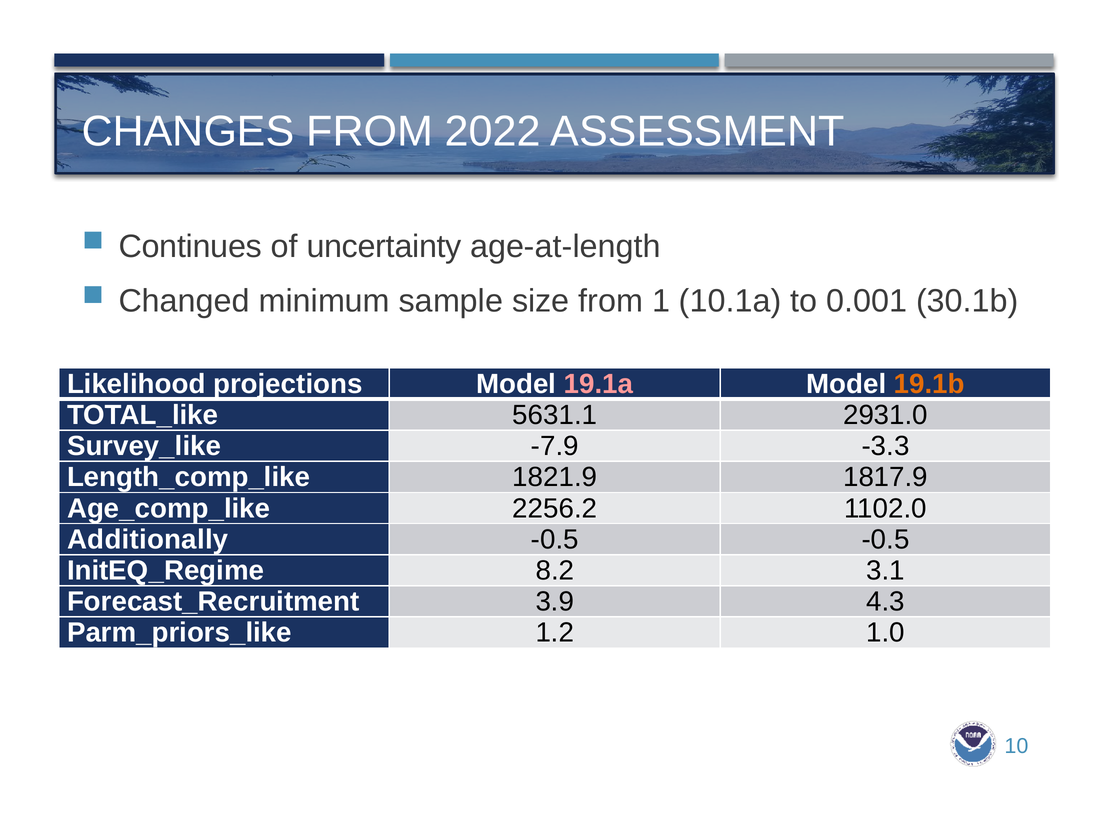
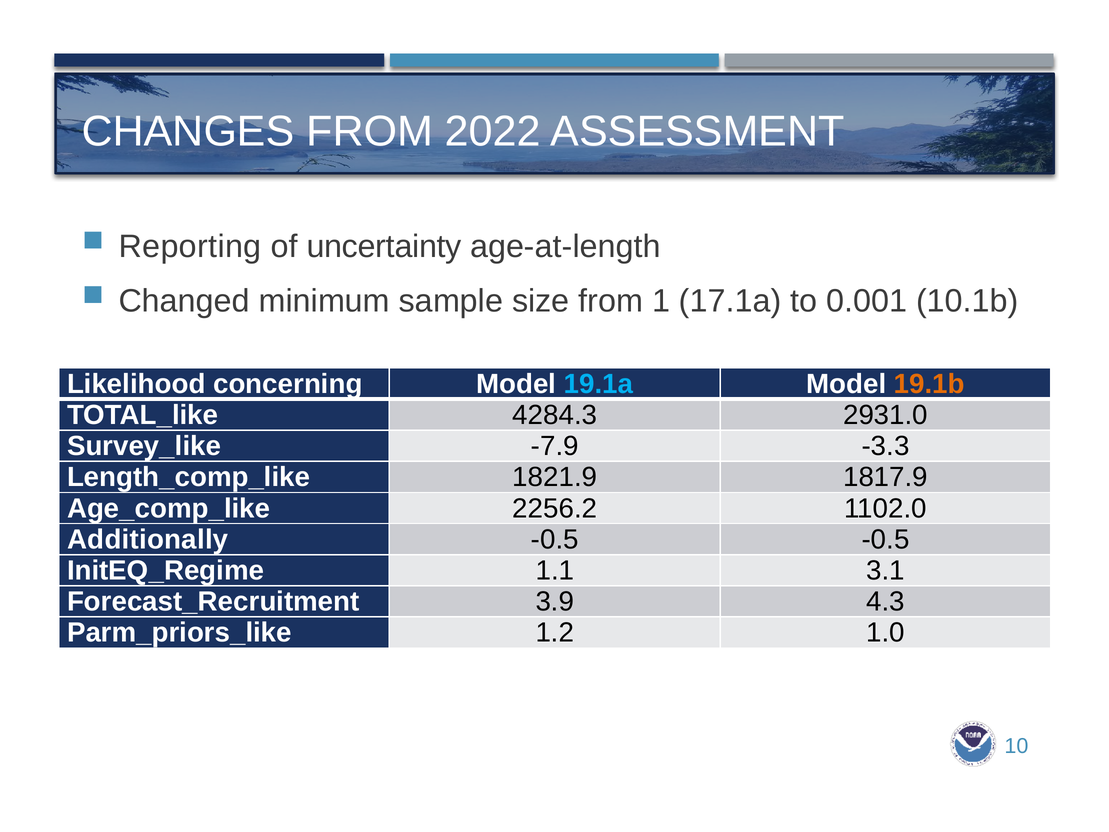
Continues: Continues -> Reporting
10.1a: 10.1a -> 17.1a
30.1b: 30.1b -> 10.1b
projections: projections -> concerning
19.1a colour: pink -> light blue
5631.1: 5631.1 -> 4284.3
8.2: 8.2 -> 1.1
